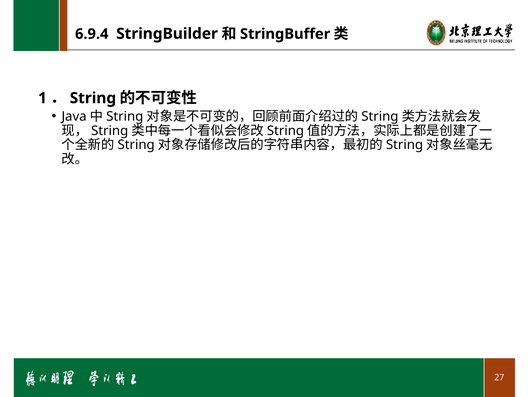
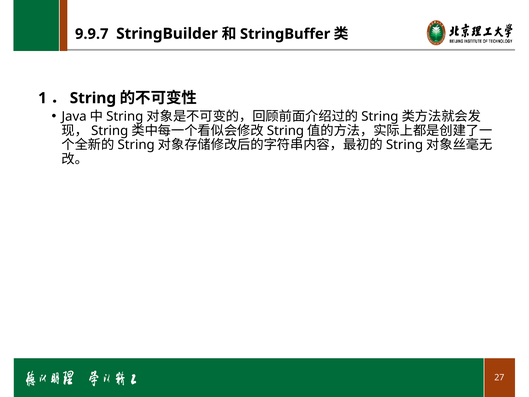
6.9.4: 6.9.4 -> 9.9.7
